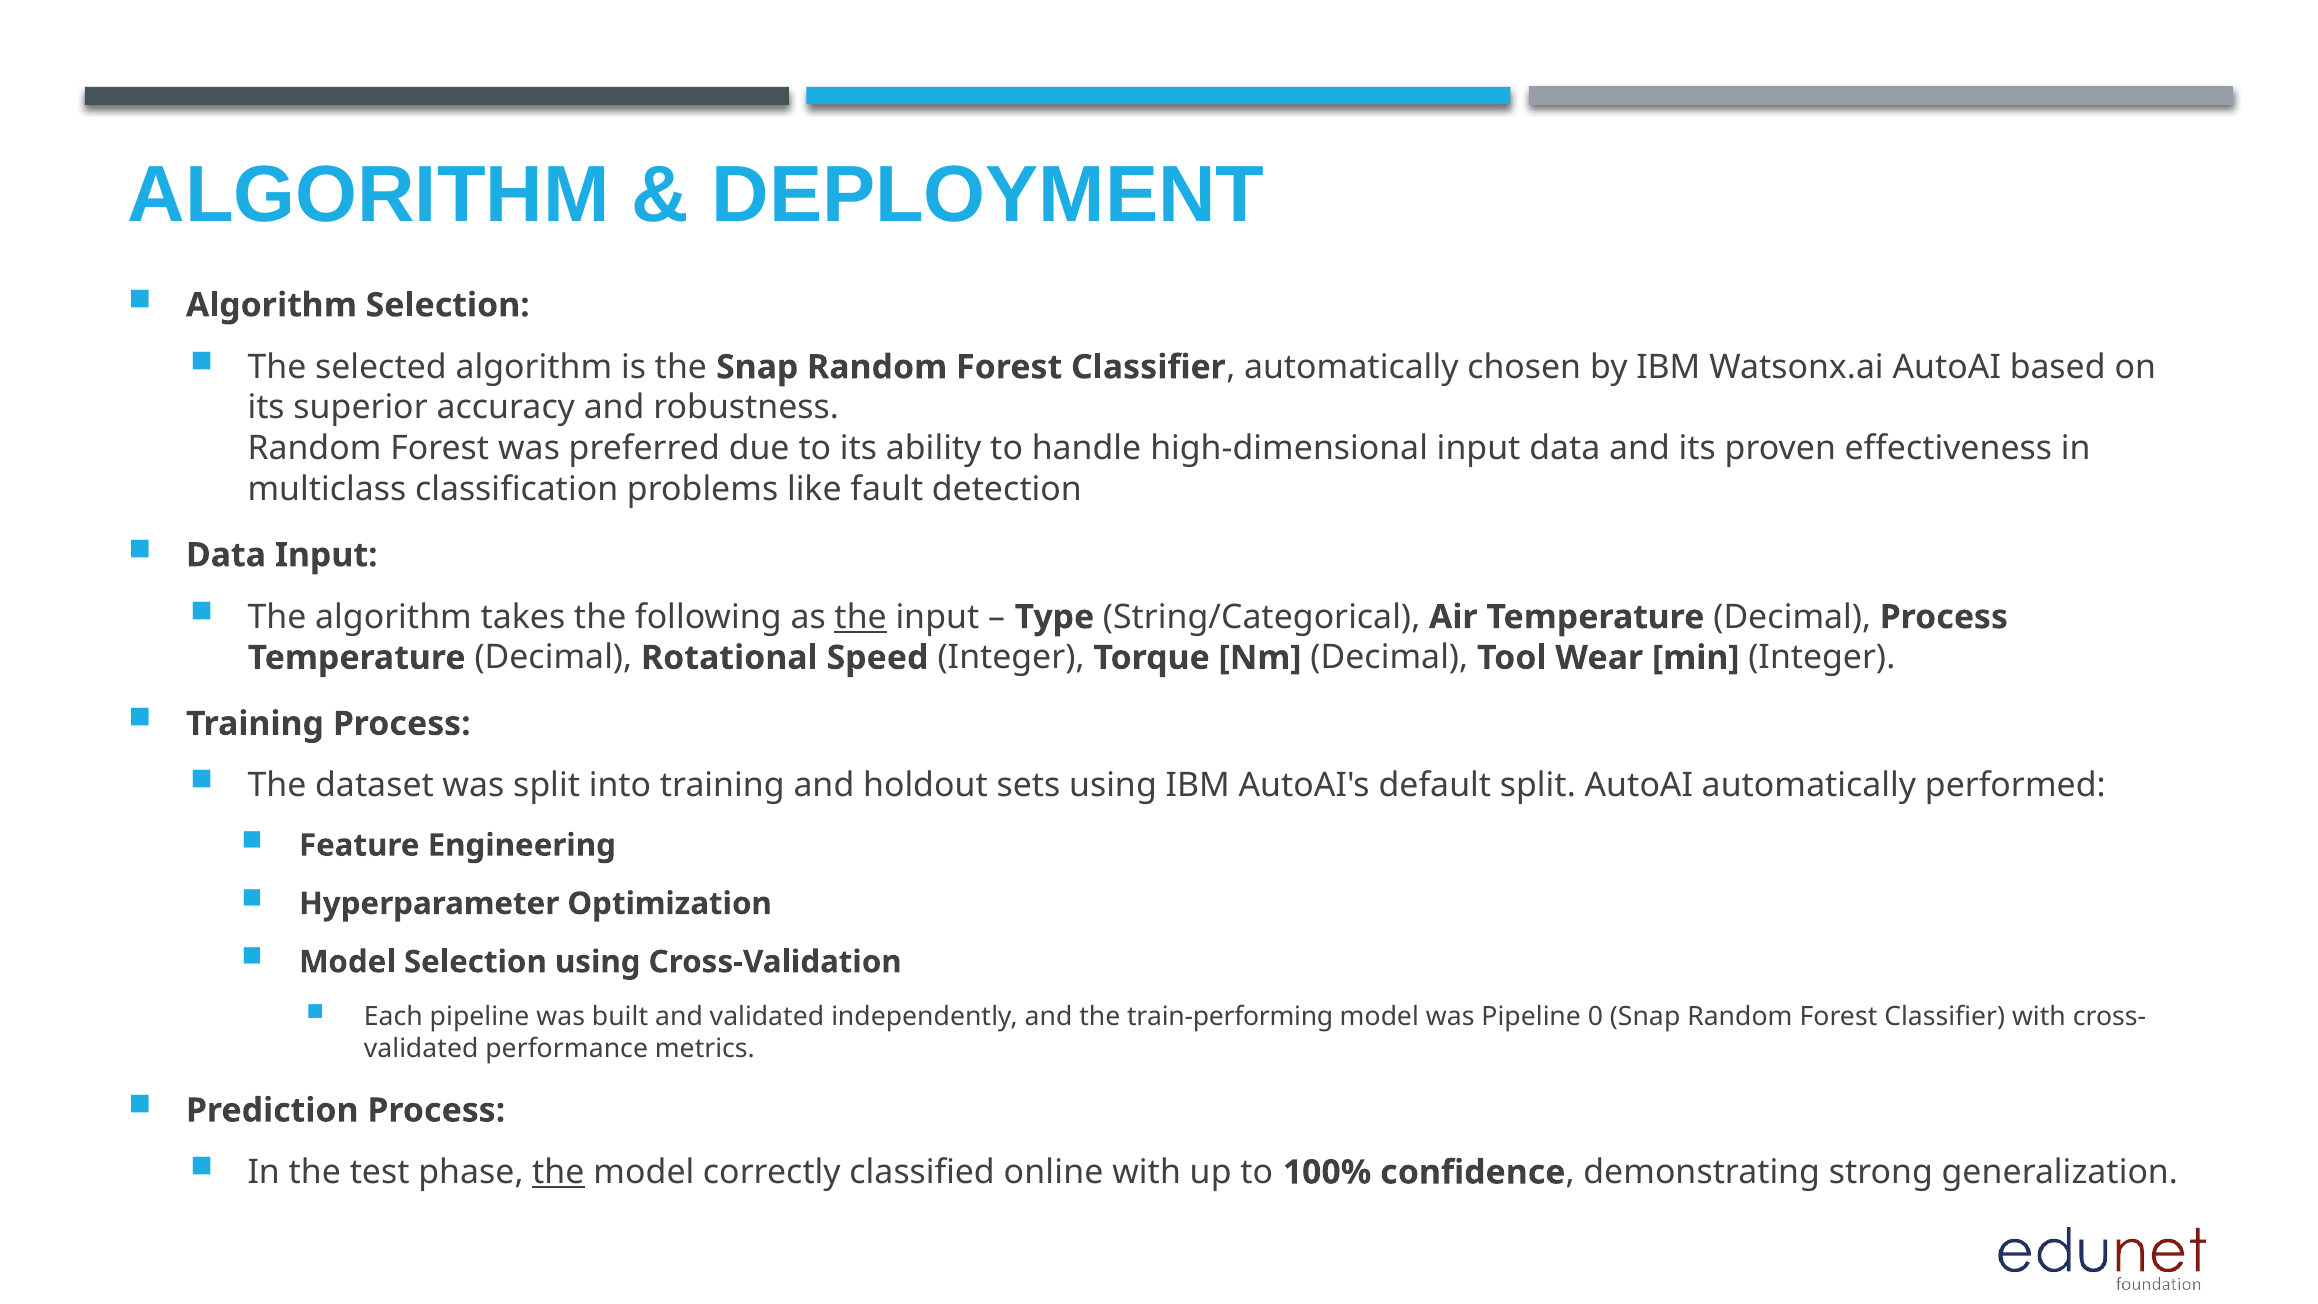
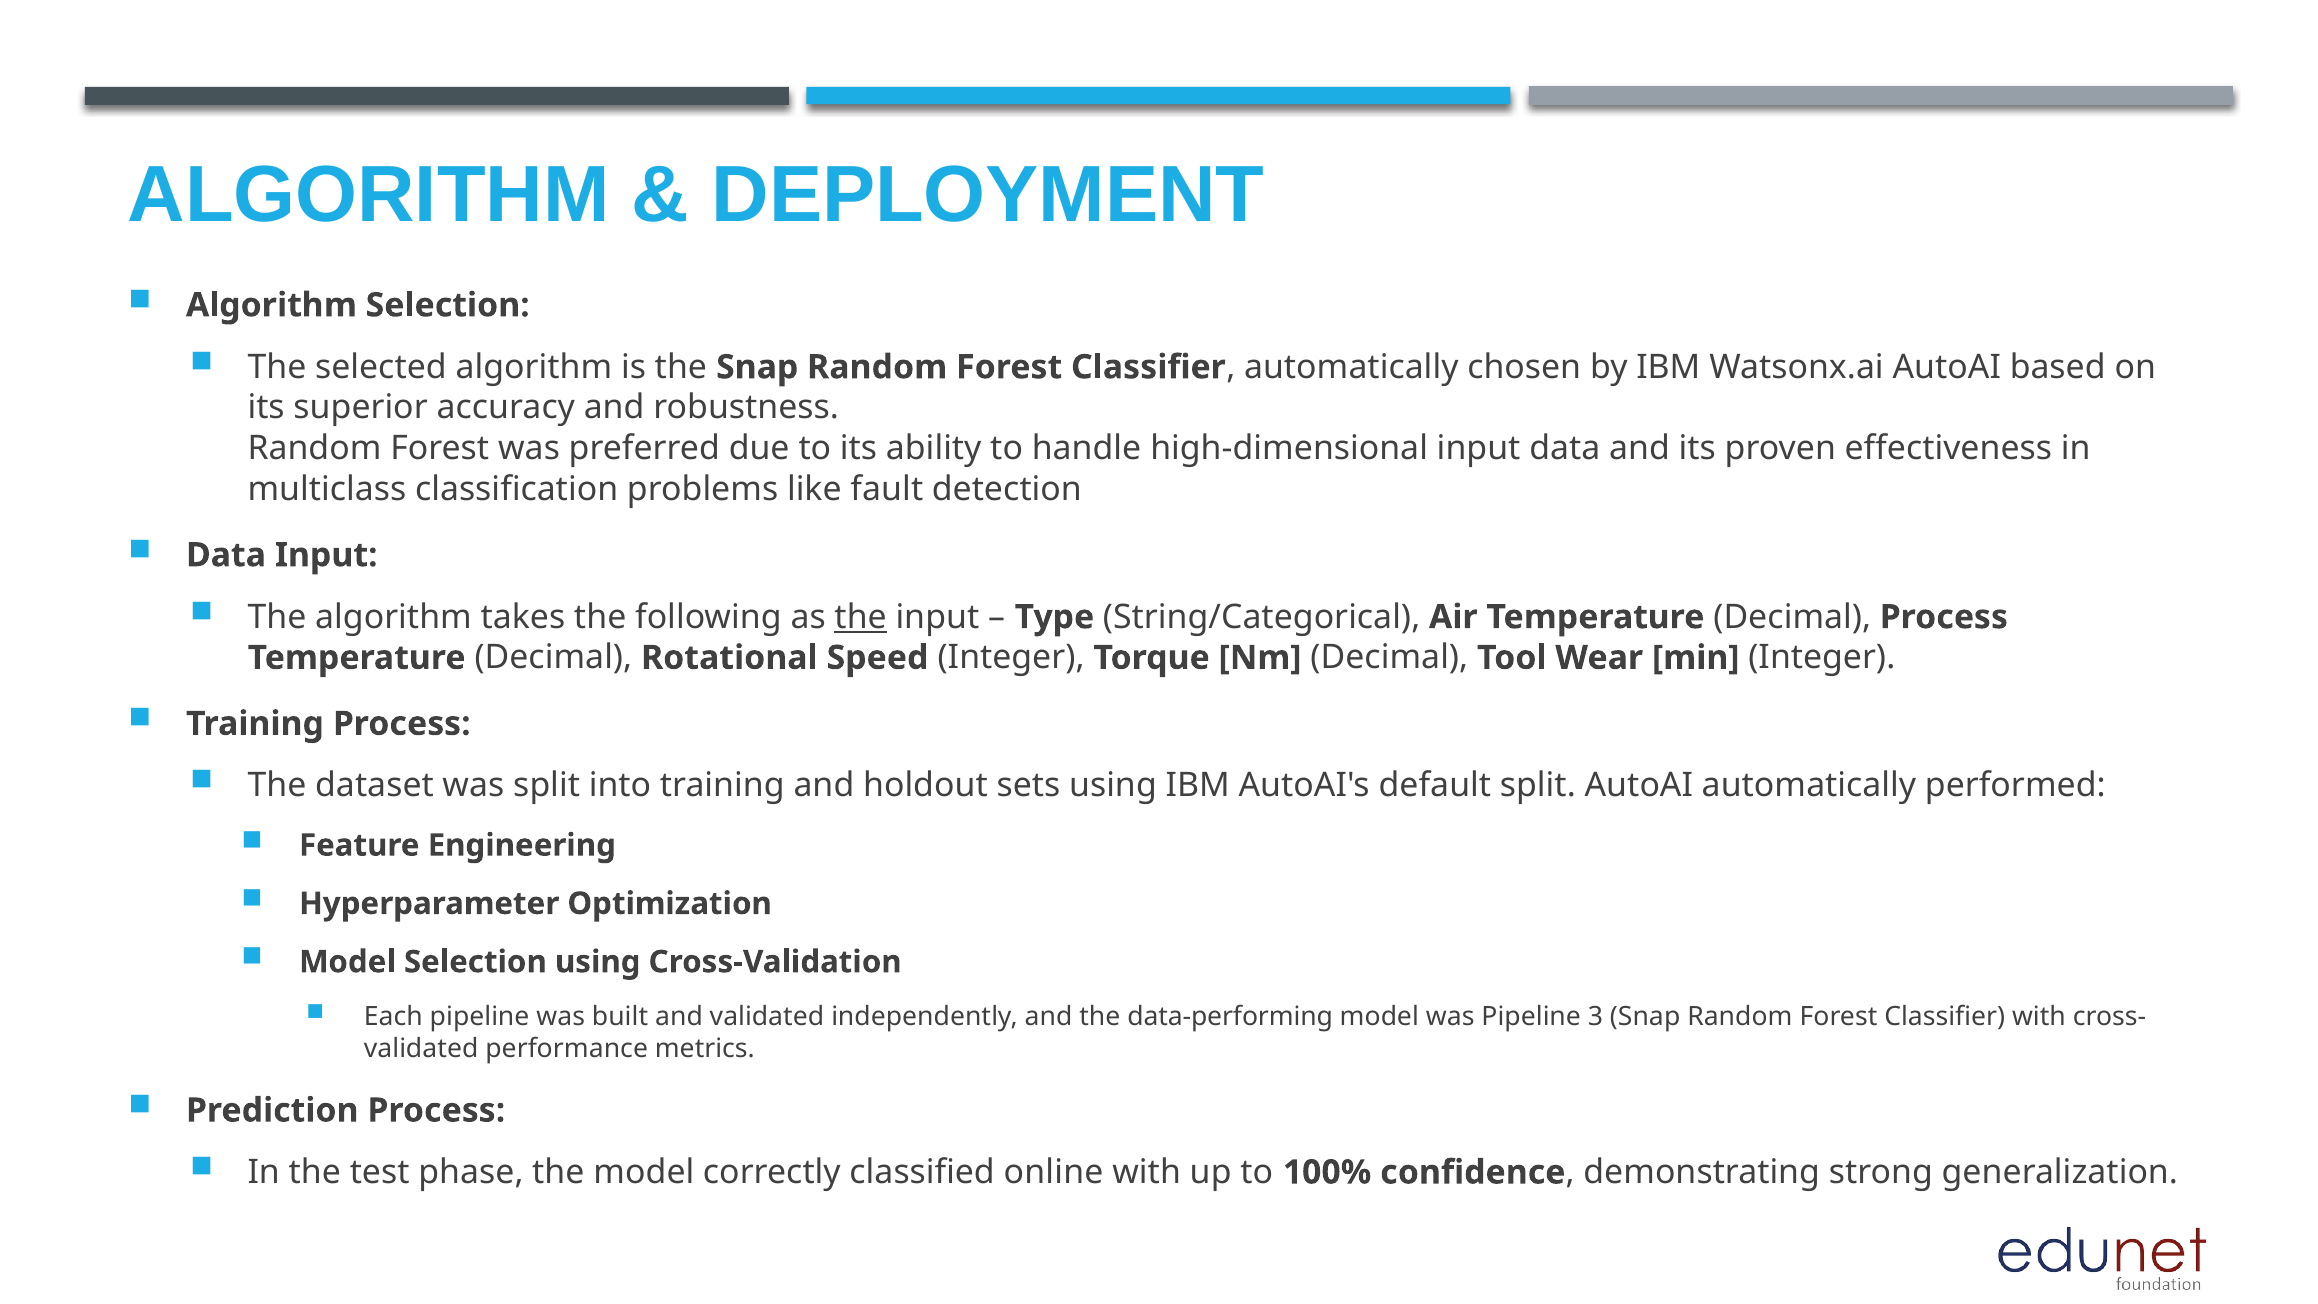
train-performing: train-performing -> data-performing
0: 0 -> 3
the at (558, 1172) underline: present -> none
